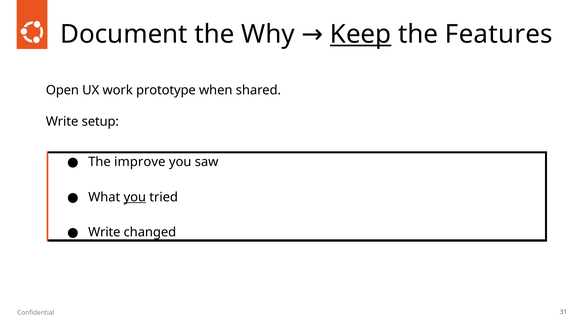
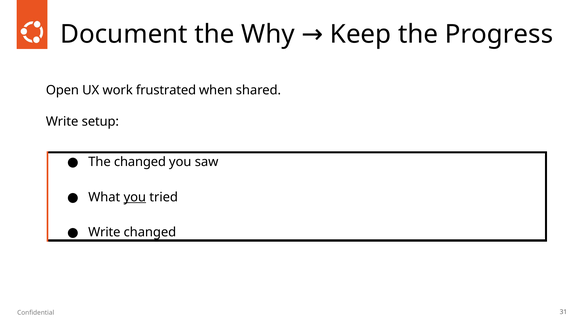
Keep underline: present -> none
Features: Features -> Progress
prototype: prototype -> frustrated
The improve: improve -> changed
